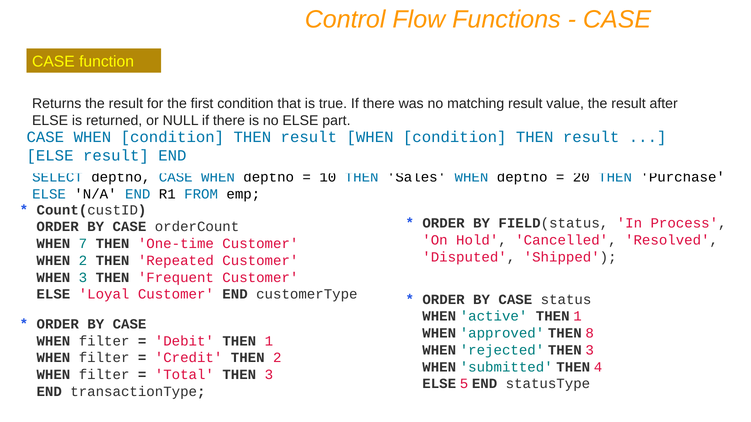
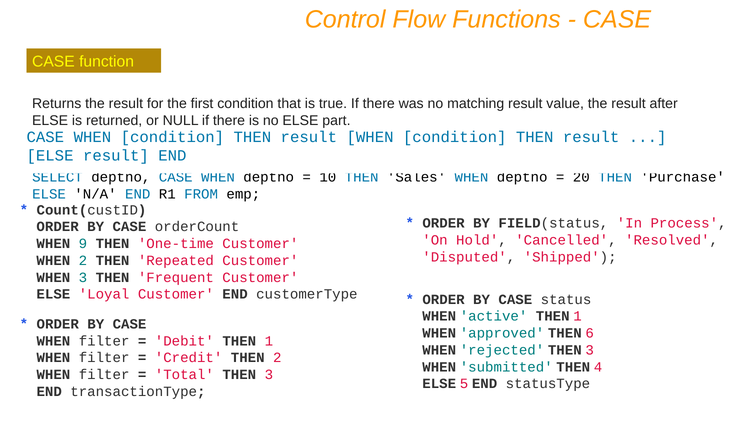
7: 7 -> 9
8: 8 -> 6
